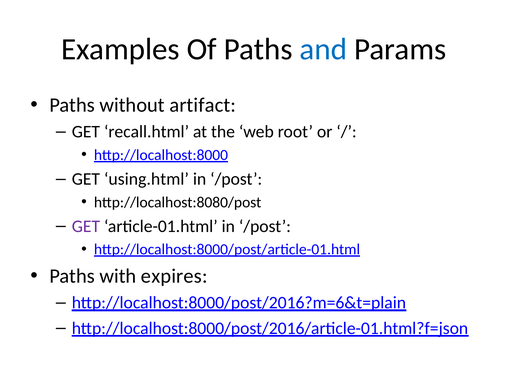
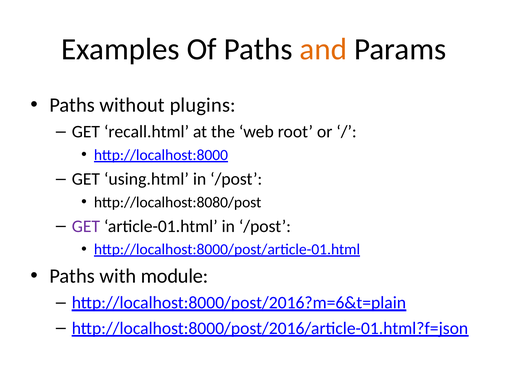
and colour: blue -> orange
artifact: artifact -> plugins
expires: expires -> module
